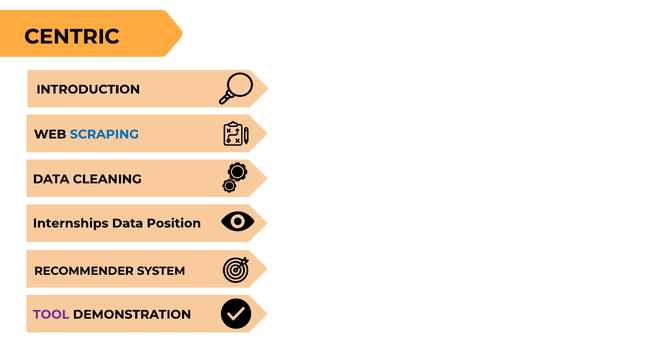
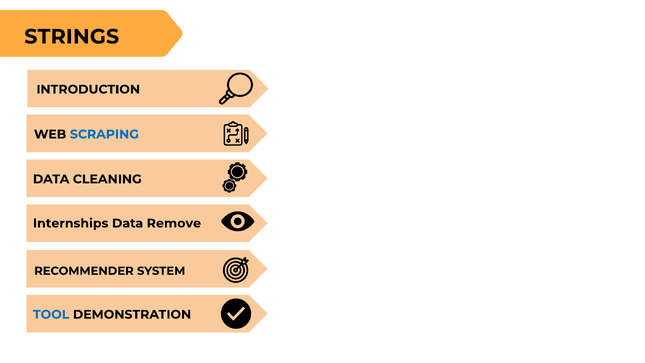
CENTRIC: CENTRIC -> STRINGS
Position: Position -> Remove
TOOL colour: purple -> blue
